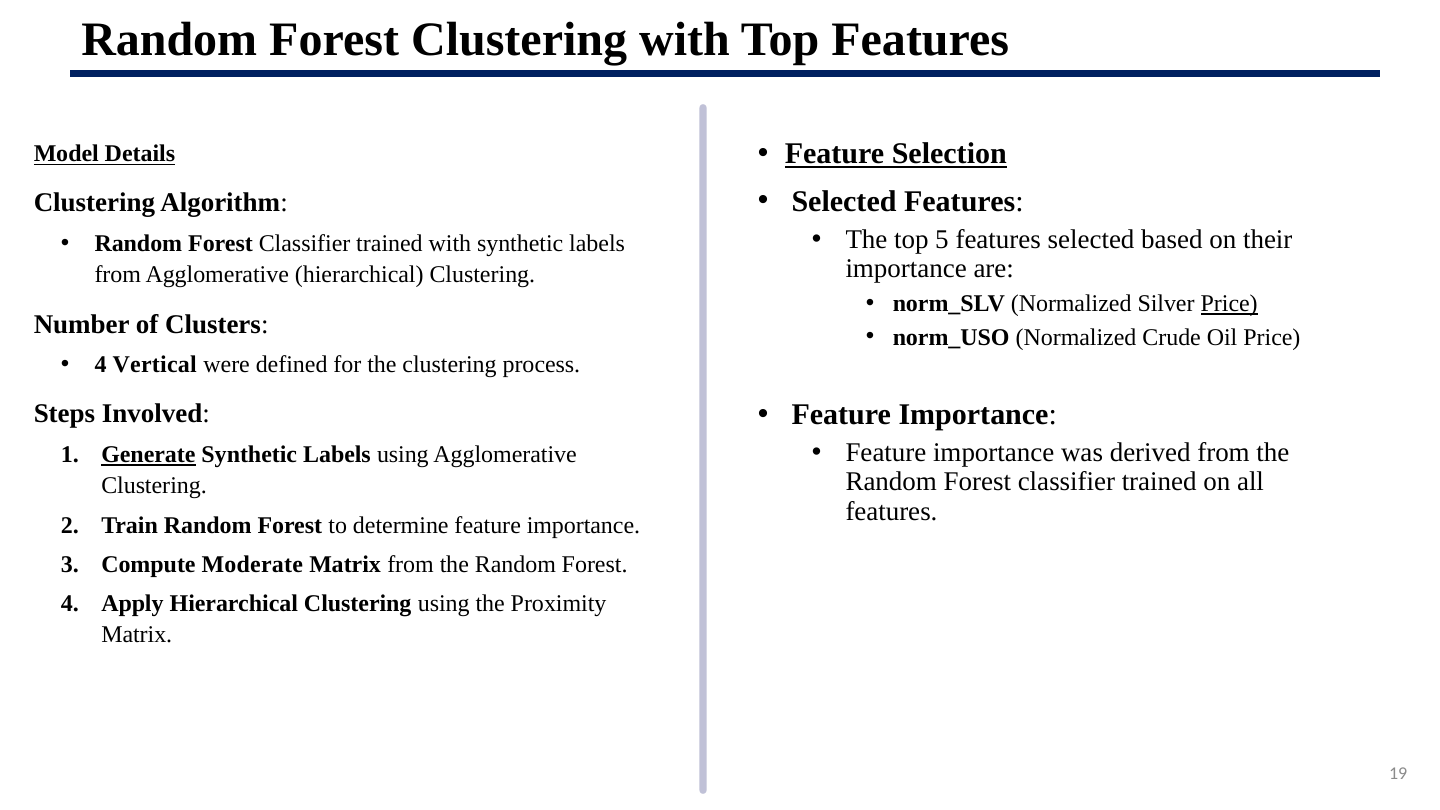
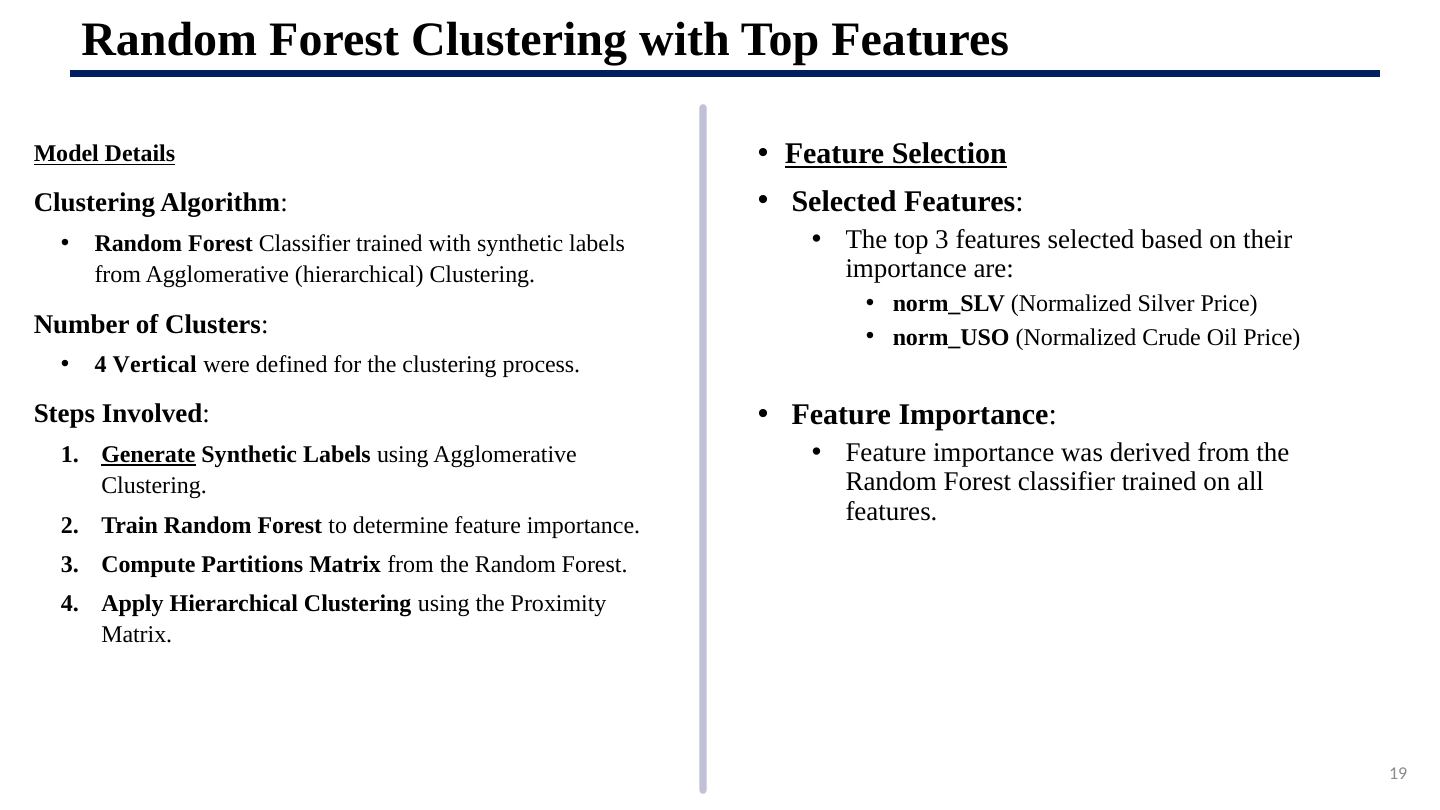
top 5: 5 -> 3
Price at (1229, 304) underline: present -> none
Moderate: Moderate -> Partitions
